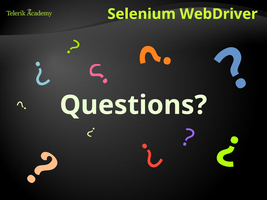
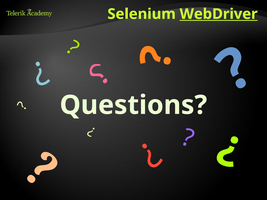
WebDriver underline: none -> present
